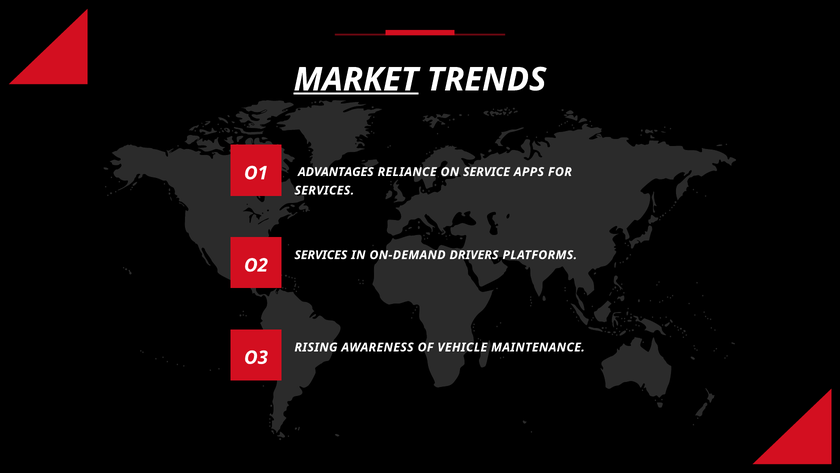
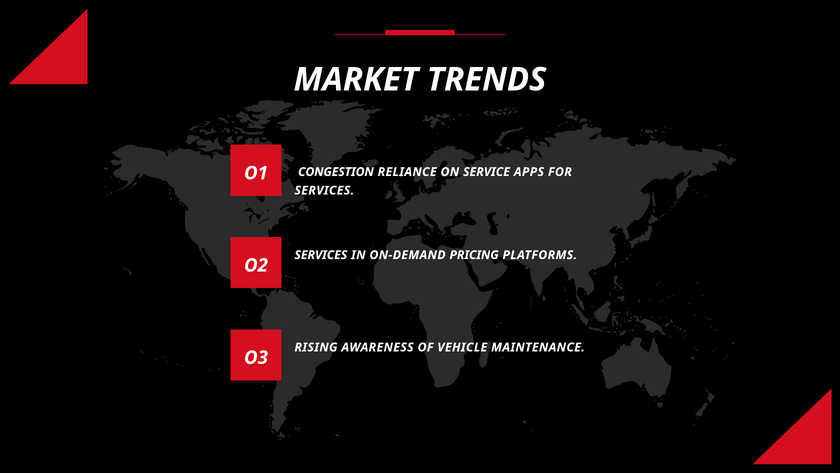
MARKET underline: present -> none
ADVANTAGES: ADVANTAGES -> CONGESTION
DRIVERS: DRIVERS -> PRICING
